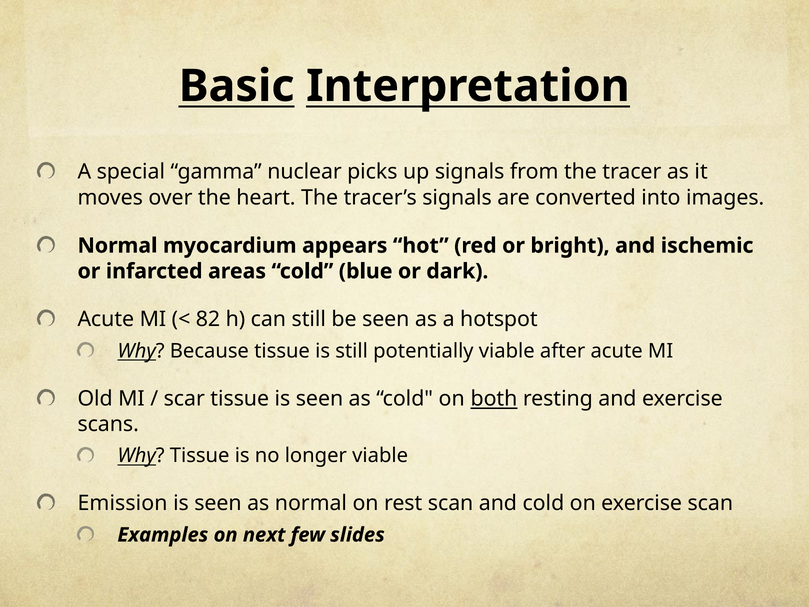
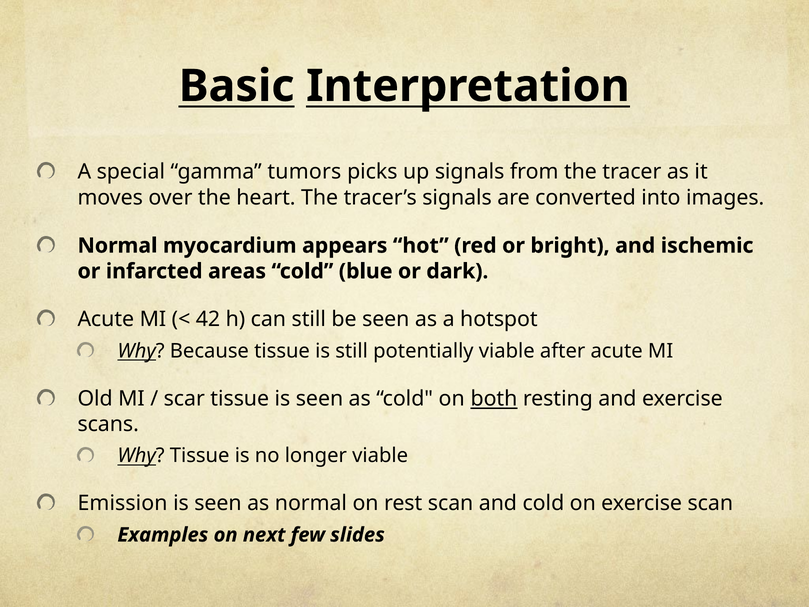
nuclear: nuclear -> tumors
82: 82 -> 42
